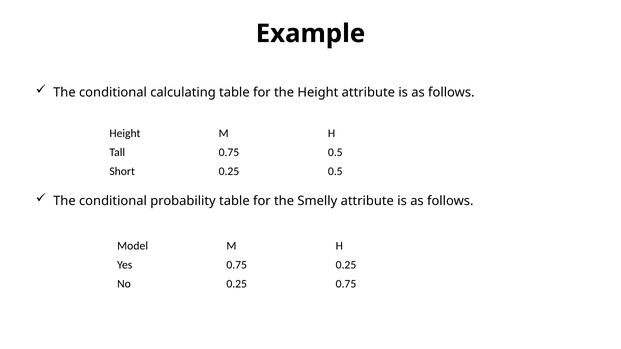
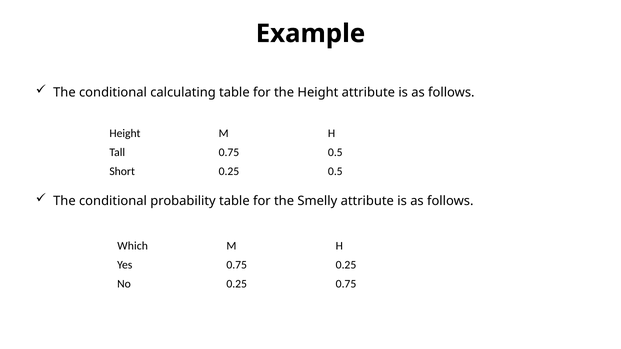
Model: Model -> Which
